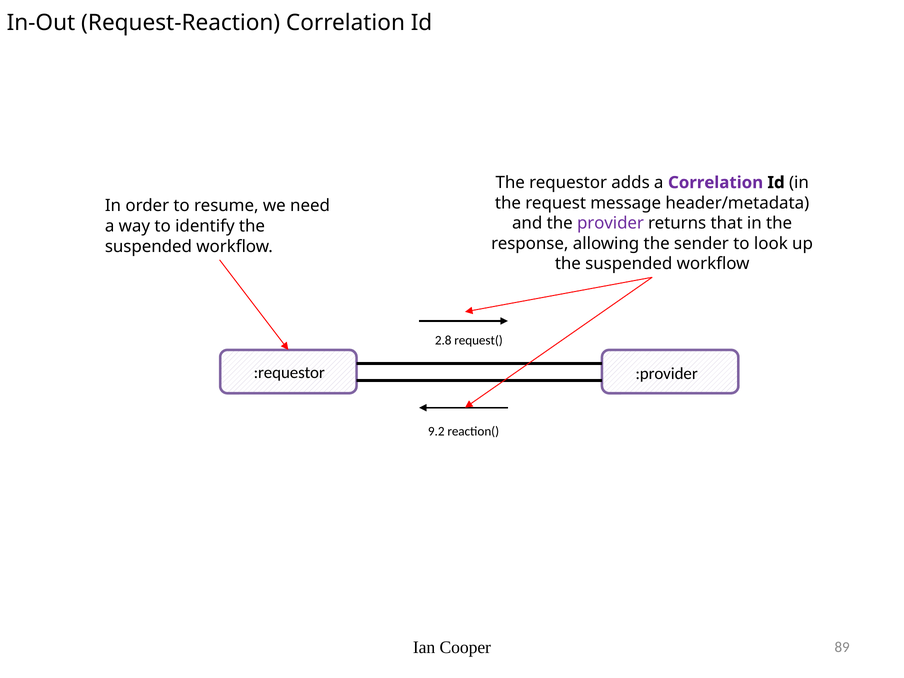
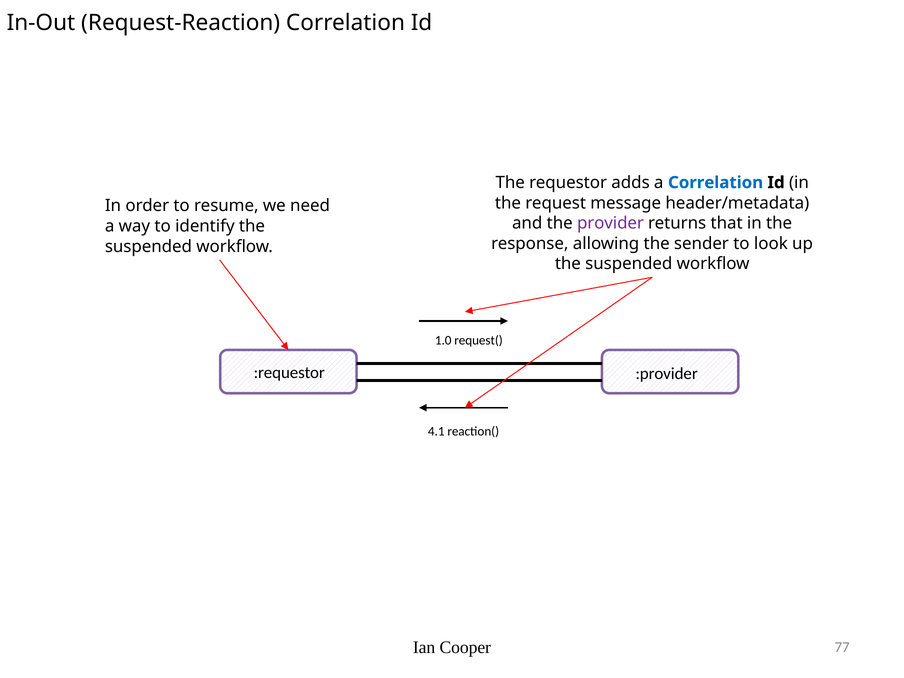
Correlation at (716, 183) colour: purple -> blue
2.8: 2.8 -> 1.0
9.2: 9.2 -> 4.1
89: 89 -> 77
